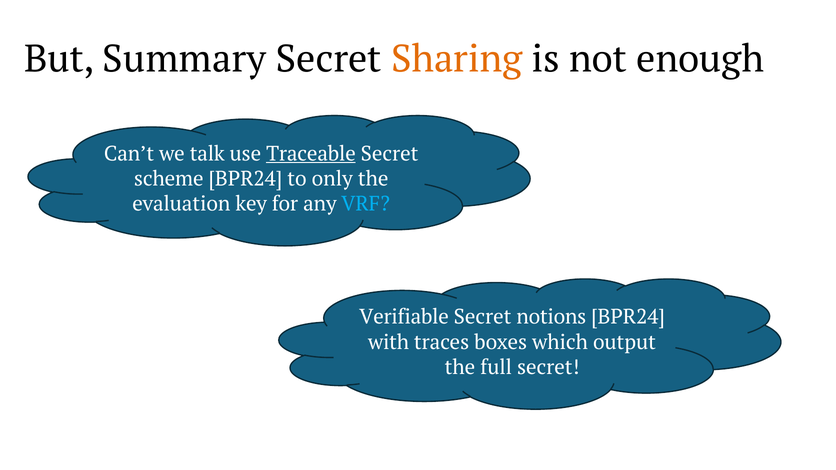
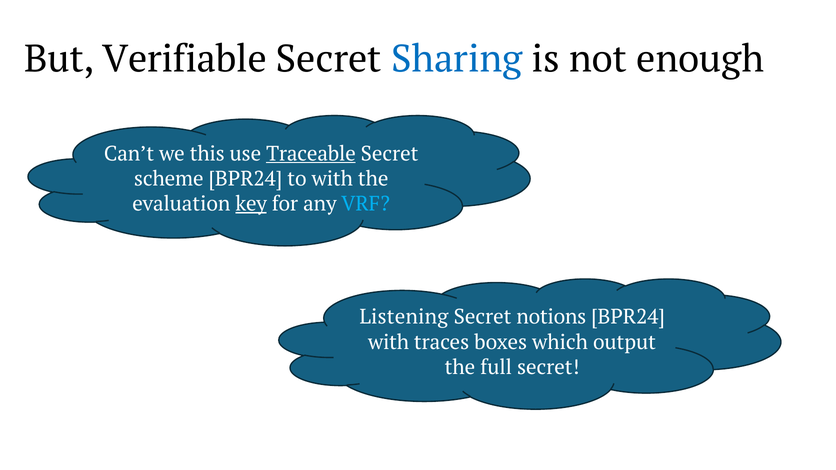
Summary: Summary -> Verifiable
Sharing colour: orange -> blue
talk: talk -> this
to only: only -> with
key underline: none -> present
Verifiable: Verifiable -> Listening
